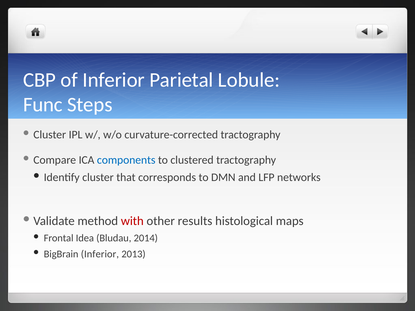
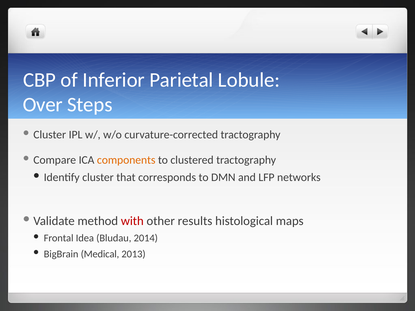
Func: Func -> Over
components colour: blue -> orange
BigBrain Inferior: Inferior -> Medical
